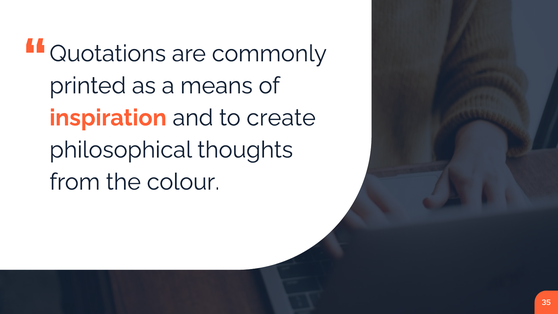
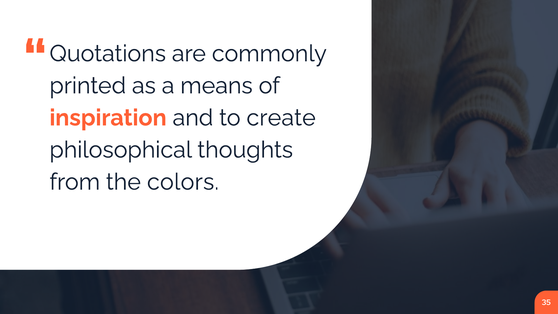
colour: colour -> colors
